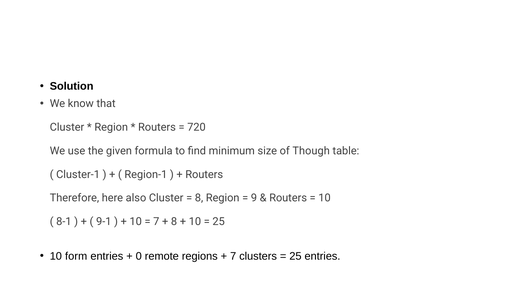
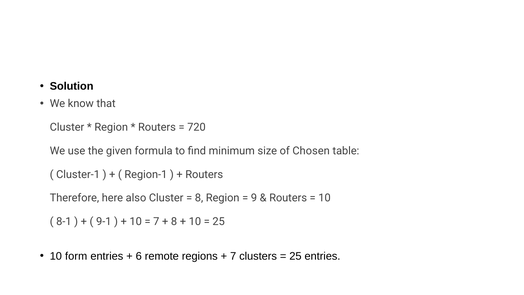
Though: Though -> Chosen
0: 0 -> 6
